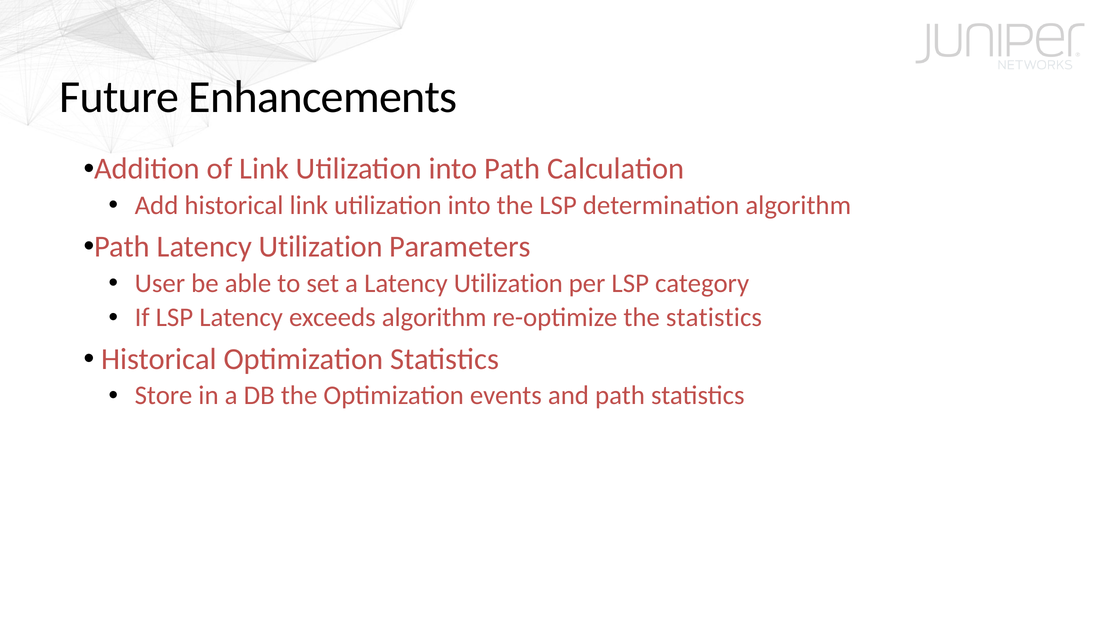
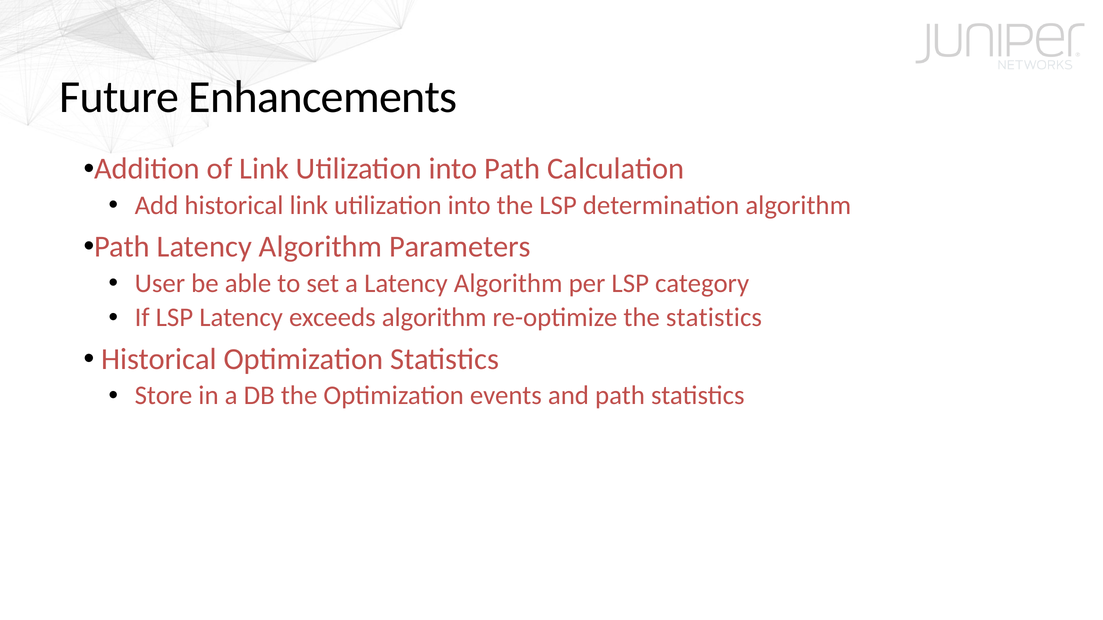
Path Latency Utilization: Utilization -> Algorithm
a Latency Utilization: Utilization -> Algorithm
